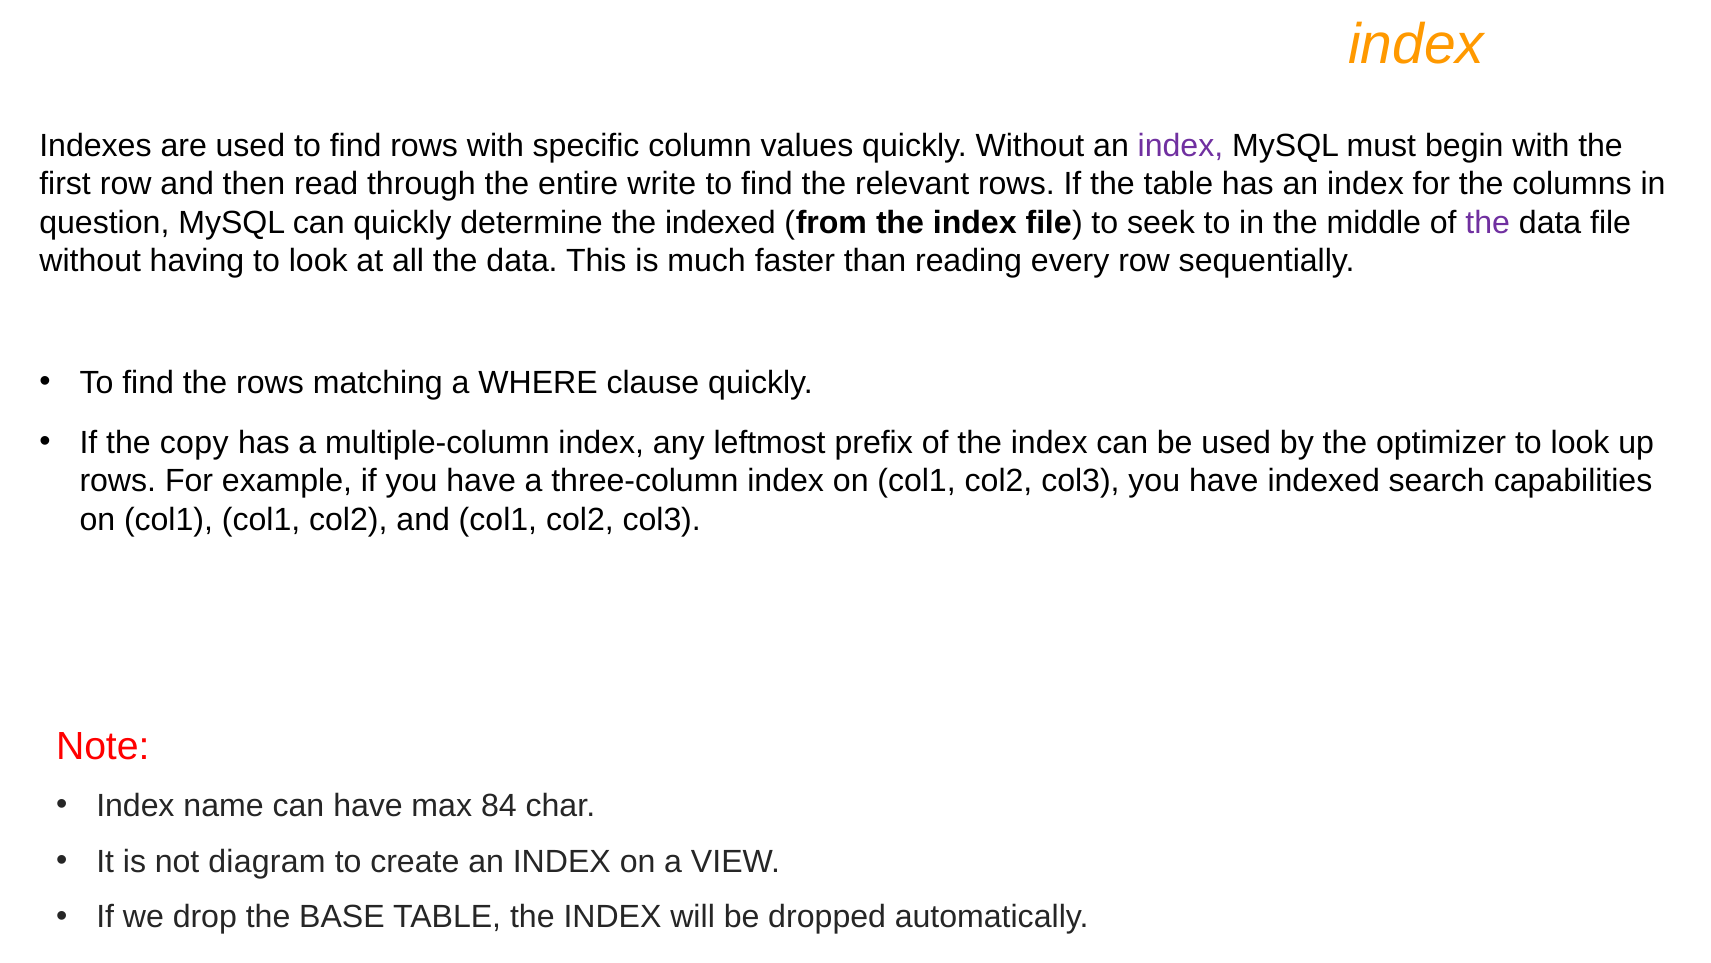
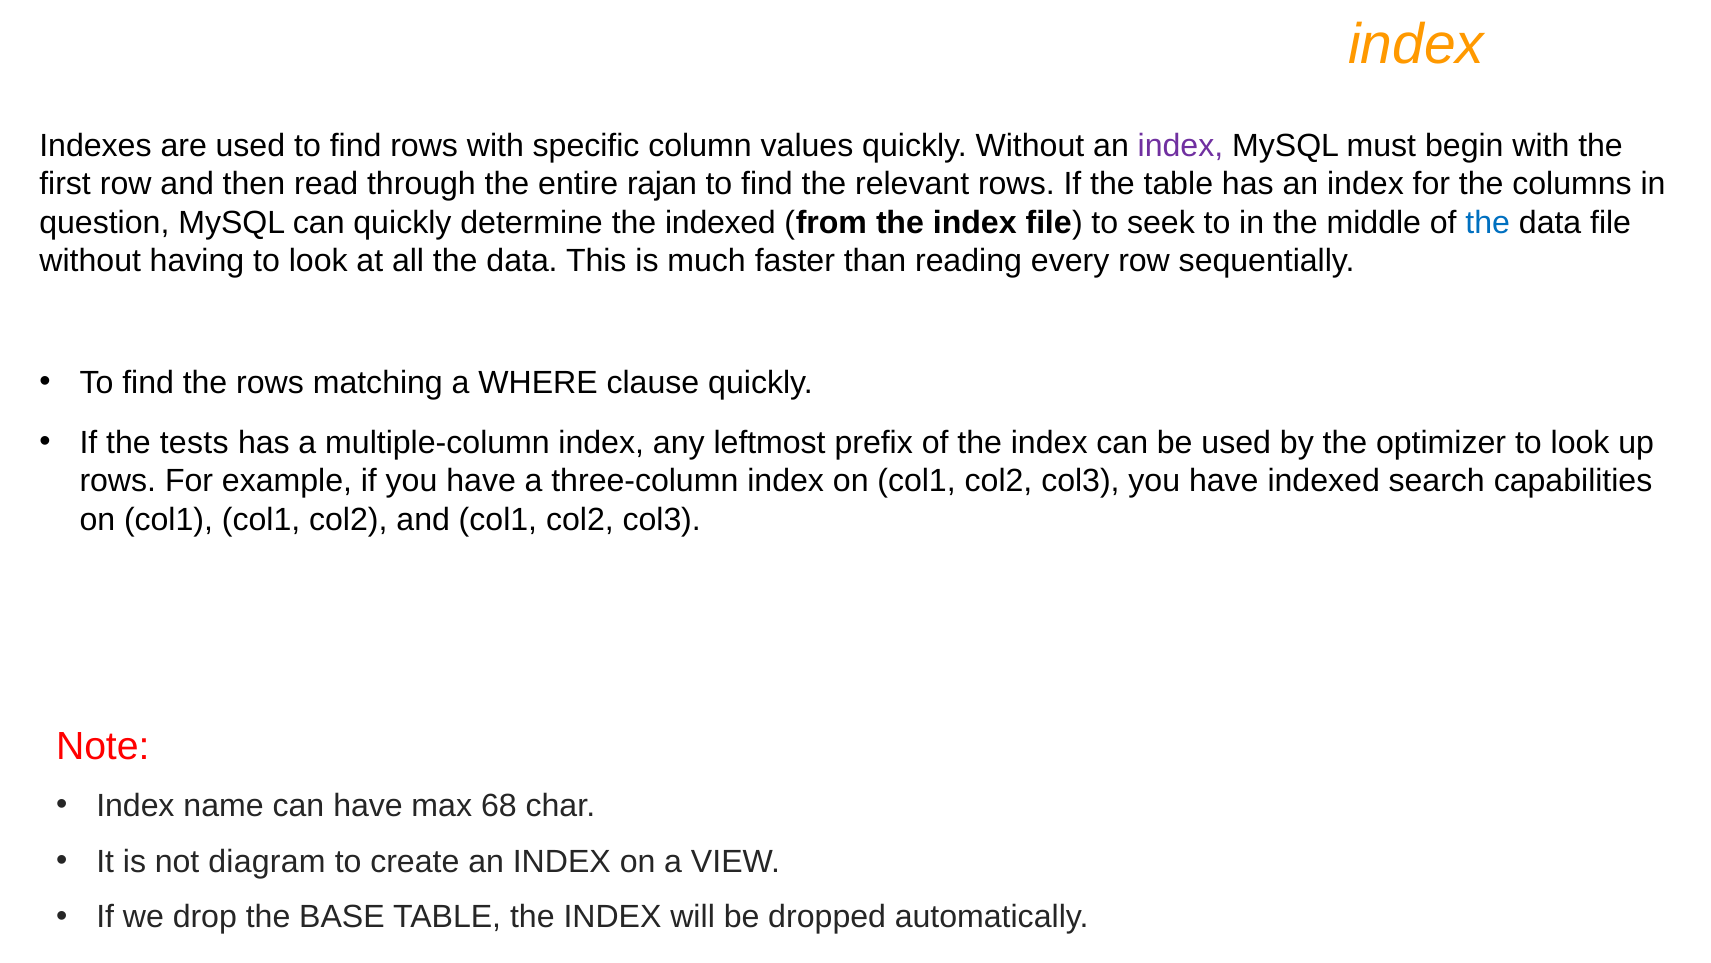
write: write -> rajan
the at (1488, 222) colour: purple -> blue
copy: copy -> tests
84: 84 -> 68
